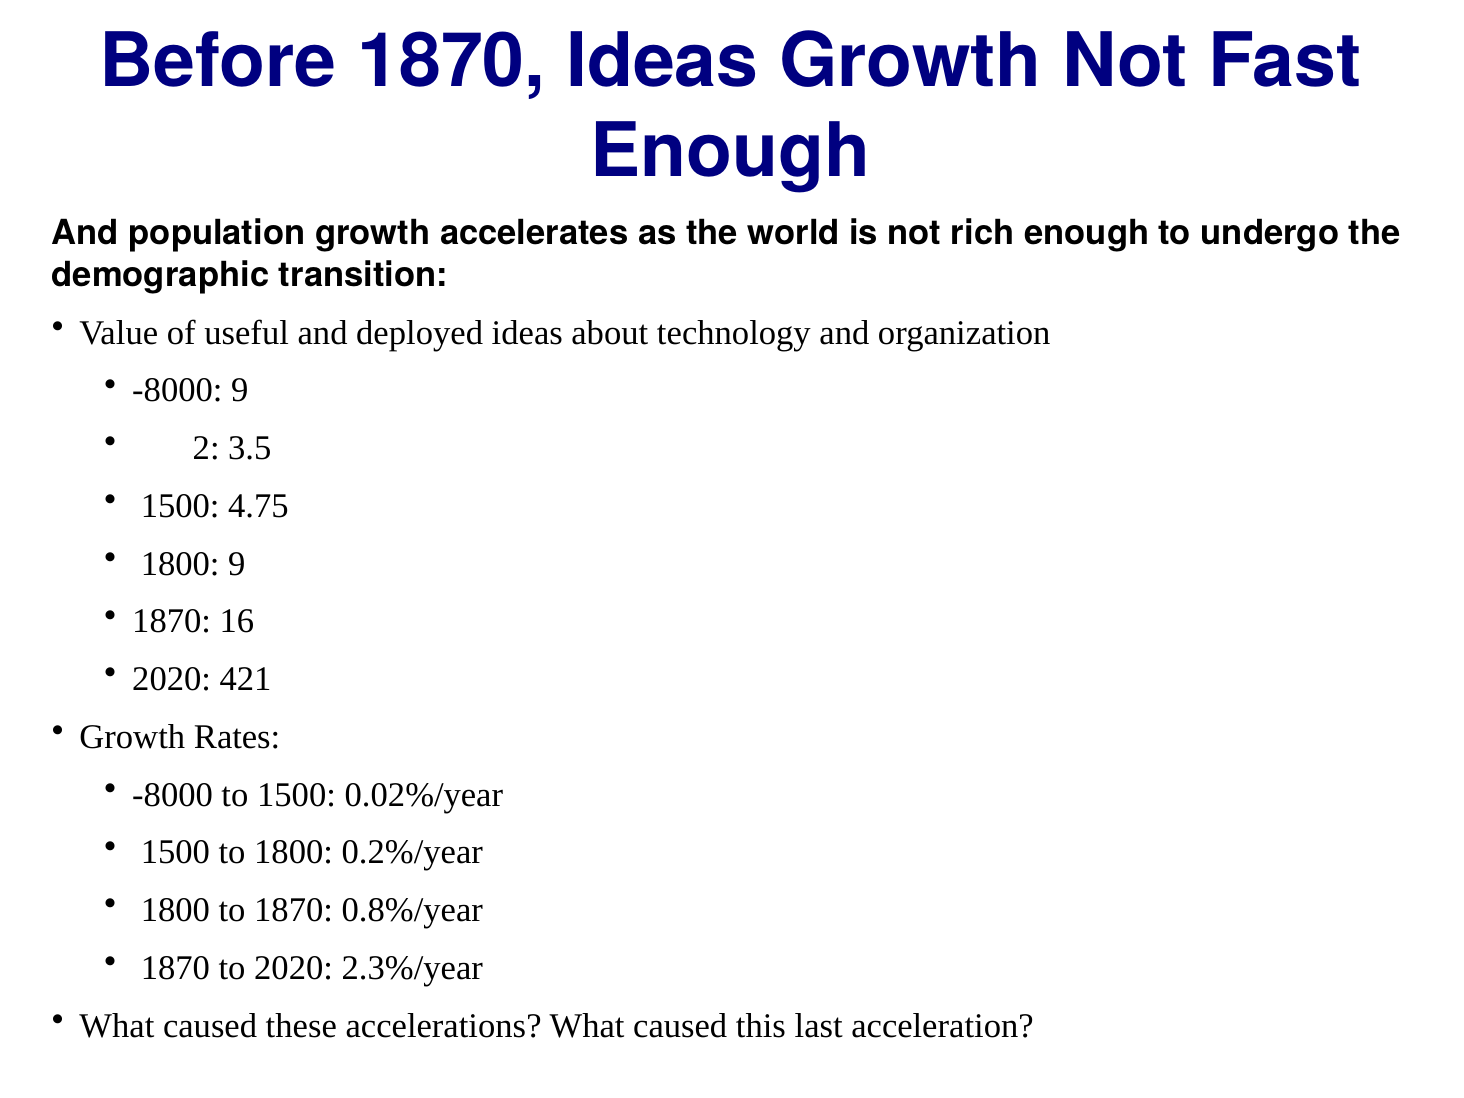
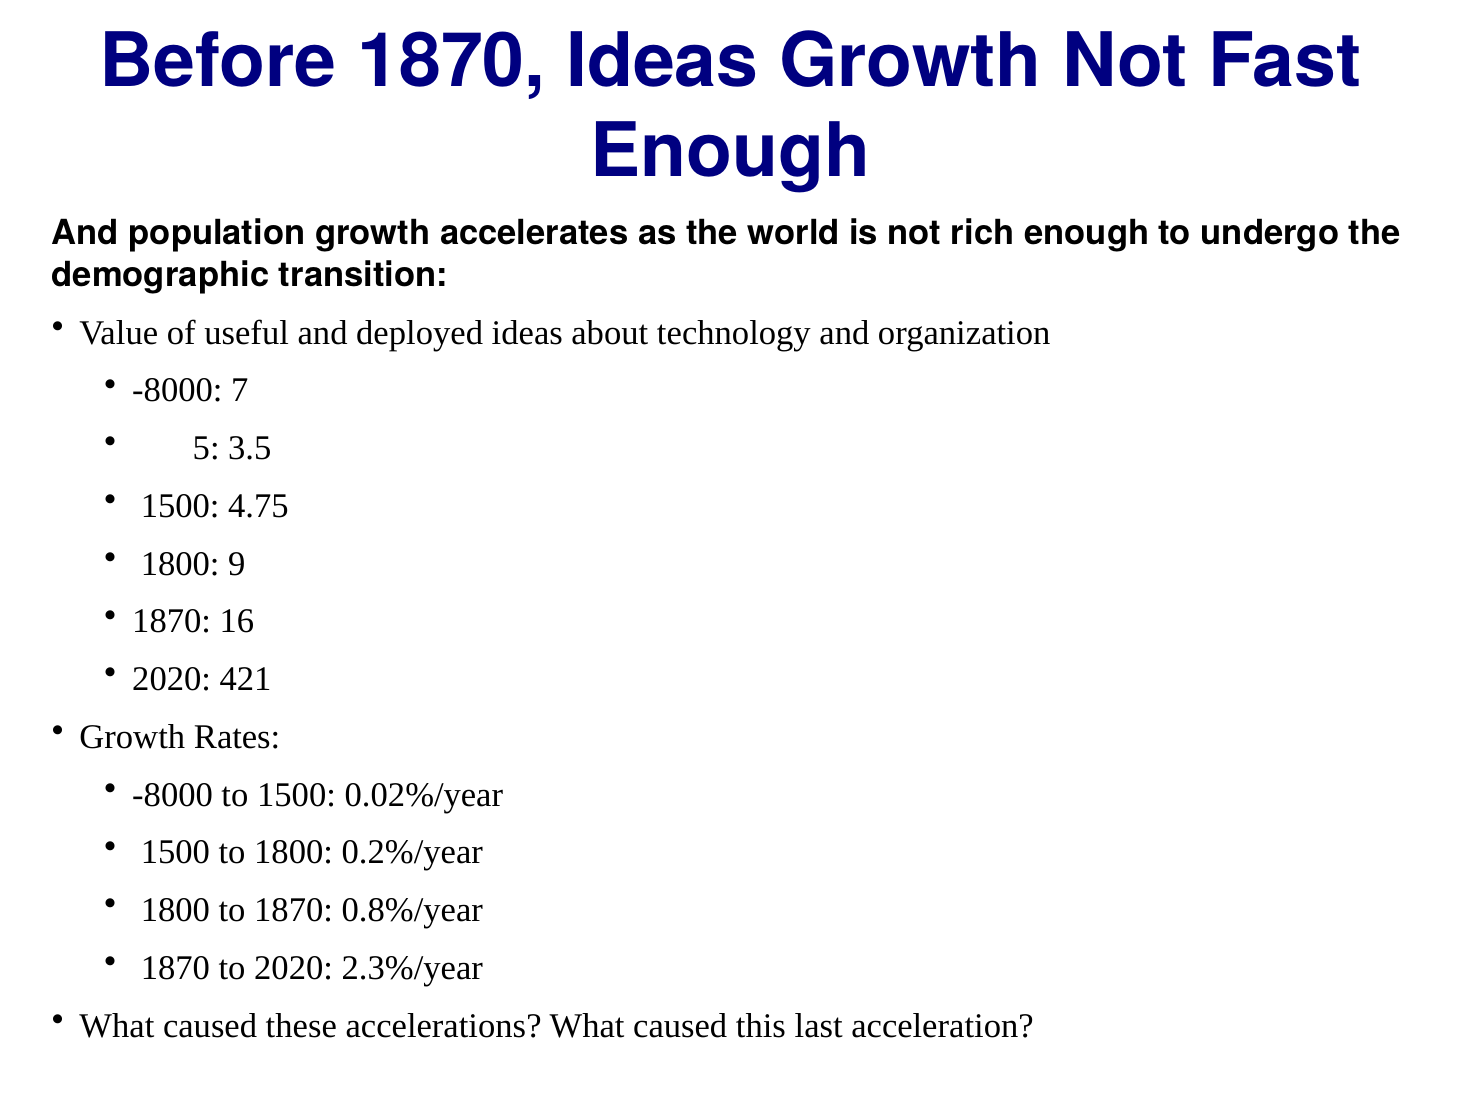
-8000 9: 9 -> 7
2: 2 -> 5
